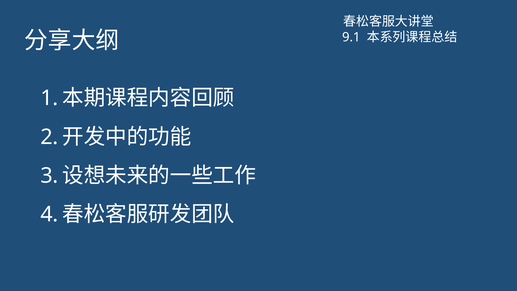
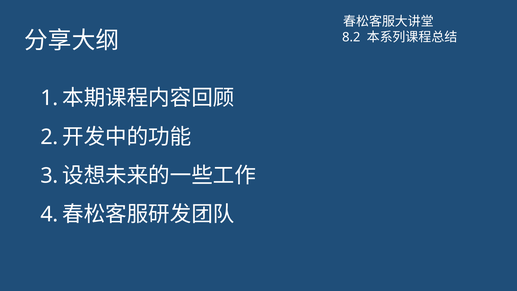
9.1: 9.1 -> 8.2
